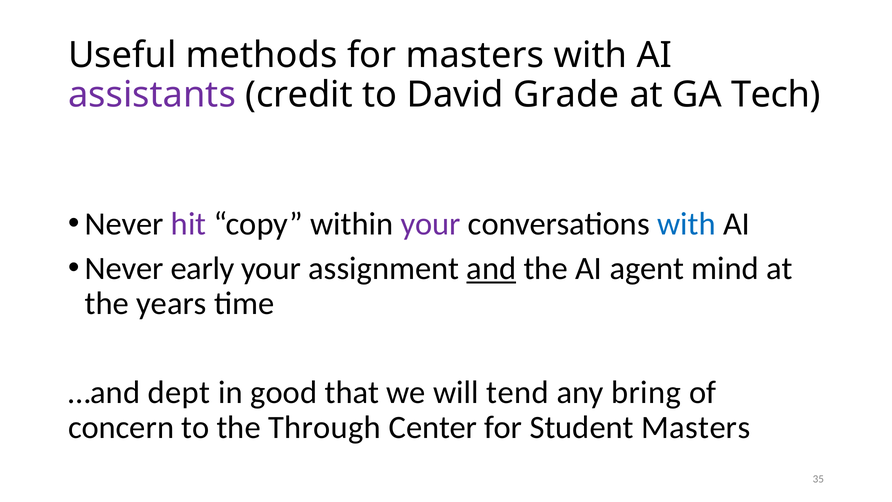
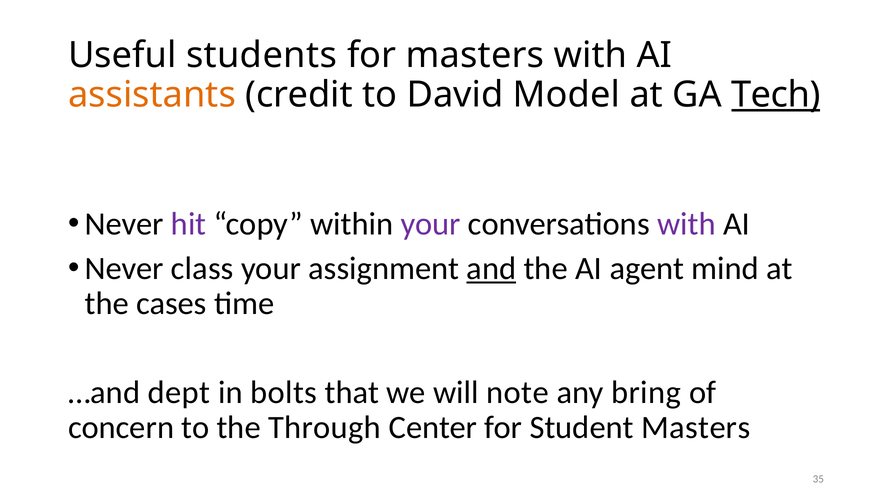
methods: methods -> students
assistants colour: purple -> orange
Grade: Grade -> Model
Tech underline: none -> present
with at (686, 224) colour: blue -> purple
early: early -> class
years: years -> cases
good: good -> bolts
tend: tend -> note
